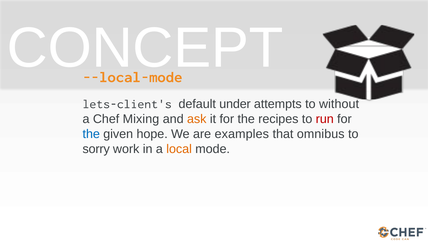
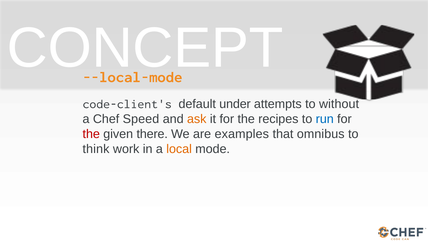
lets-client's: lets-client's -> code-client's
Mixing: Mixing -> Speed
run colour: red -> blue
the at (91, 134) colour: blue -> red
hope: hope -> there
sorry: sorry -> think
